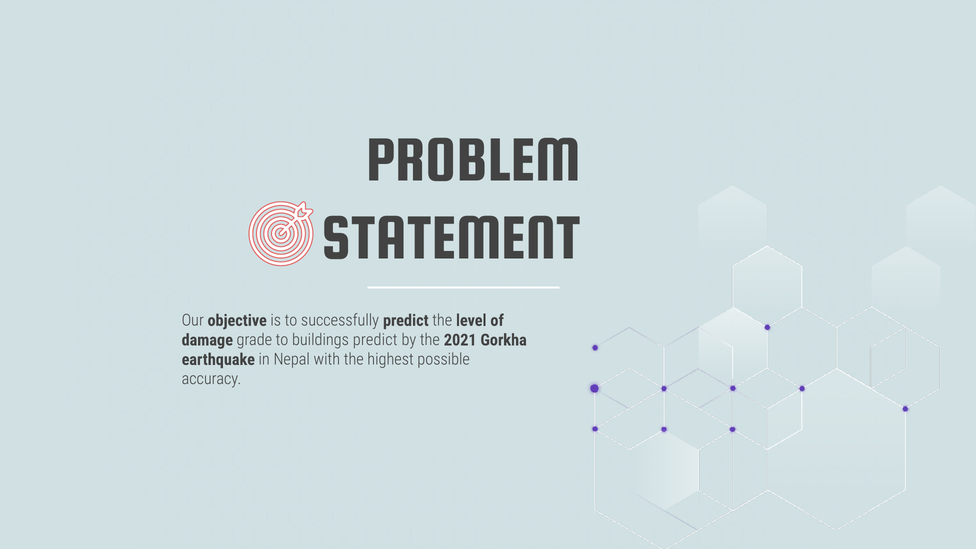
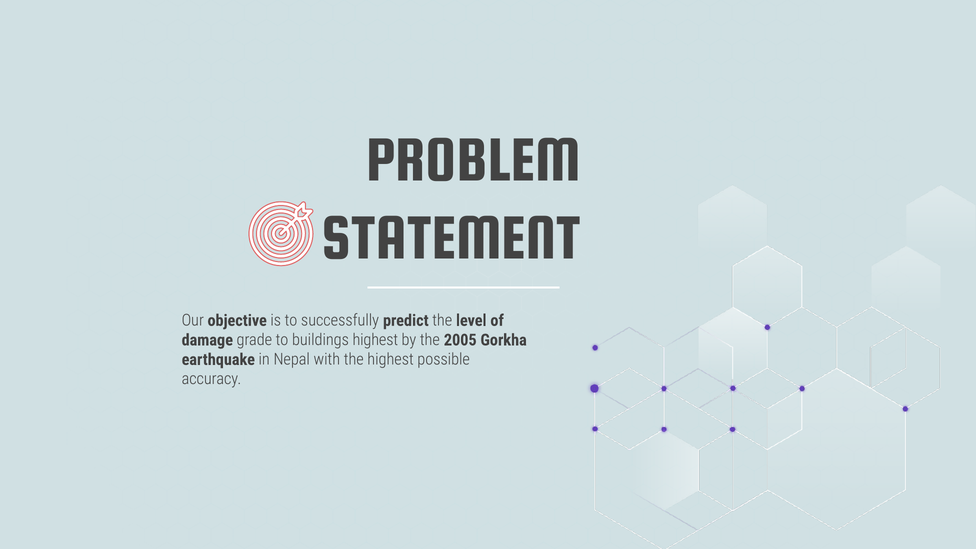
buildings predict: predict -> highest
2021: 2021 -> 2005
